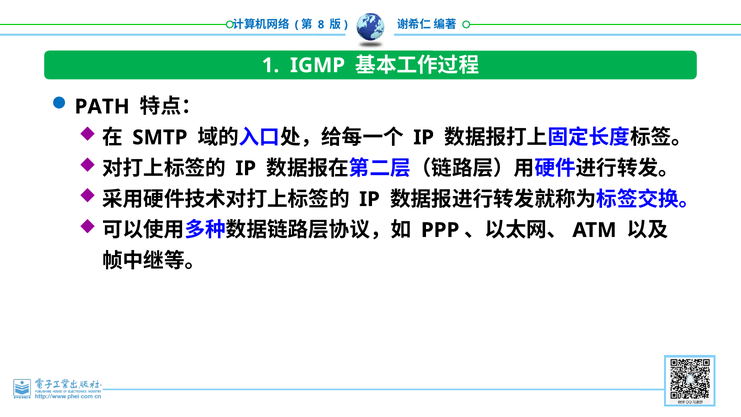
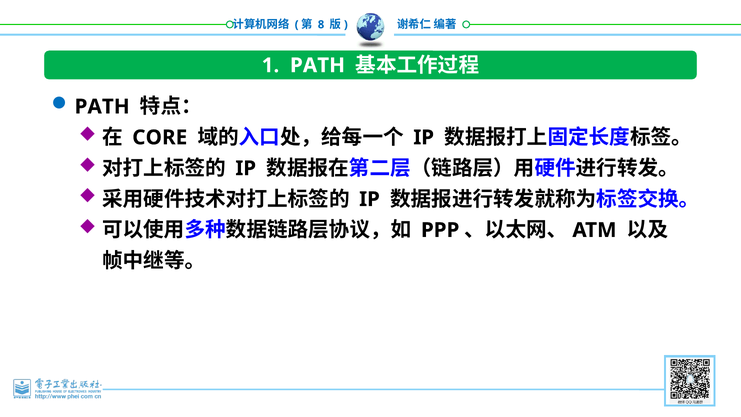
1 IGMP: IGMP -> PATH
SMTP: SMTP -> CORE
